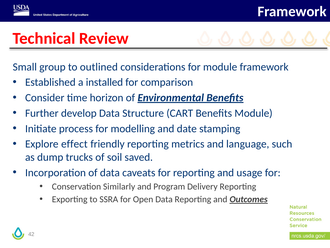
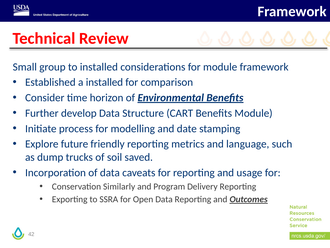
to outlined: outlined -> installed
effect: effect -> future
